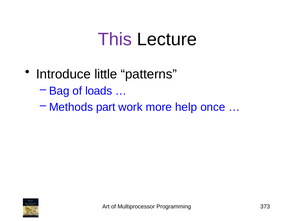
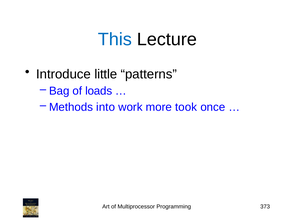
This colour: purple -> blue
part: part -> into
help: help -> took
